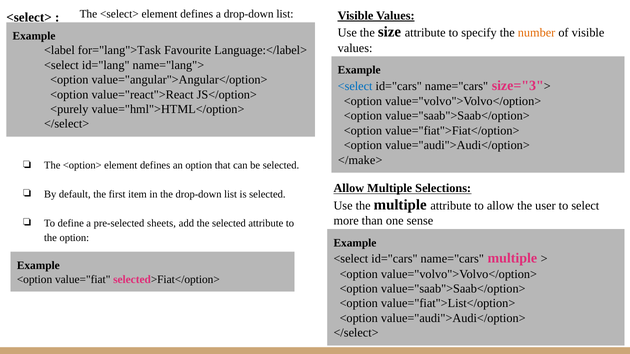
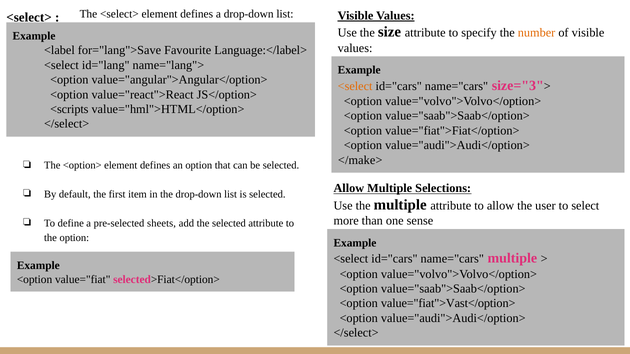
for="lang">Task: for="lang">Task -> for="lang">Save
<select at (355, 86) colour: blue -> orange
<purely: <purely -> <scripts
value="fiat">List</option>: value="fiat">List</option> -> value="fiat">Vast</option>
